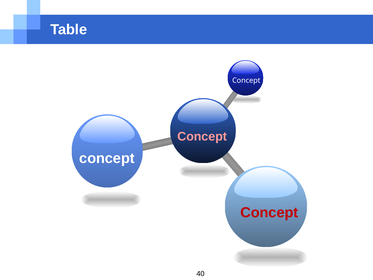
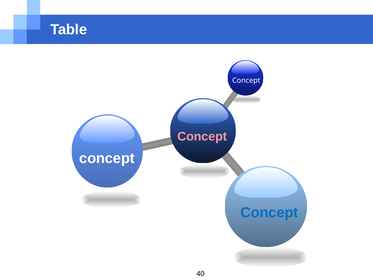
Concept at (269, 212) colour: red -> blue
